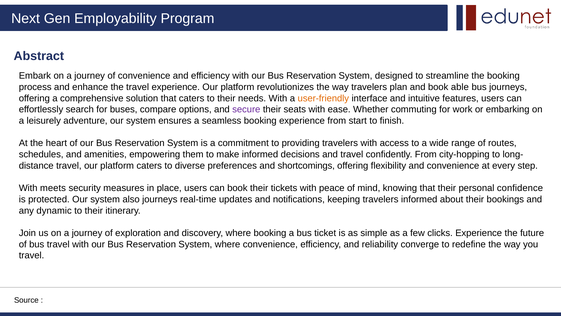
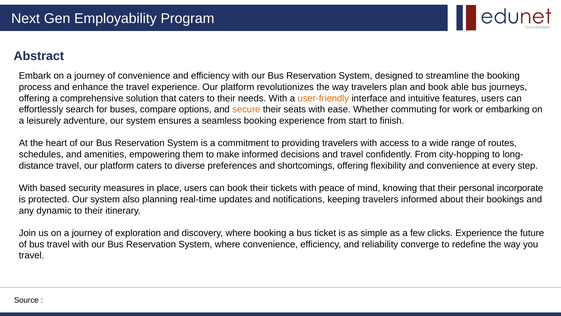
secure colour: purple -> orange
meets: meets -> based
confidence: confidence -> incorporate
also journeys: journeys -> planning
